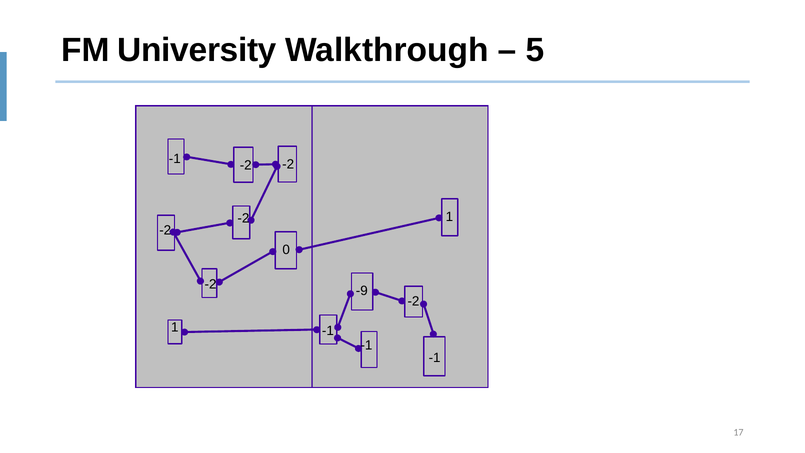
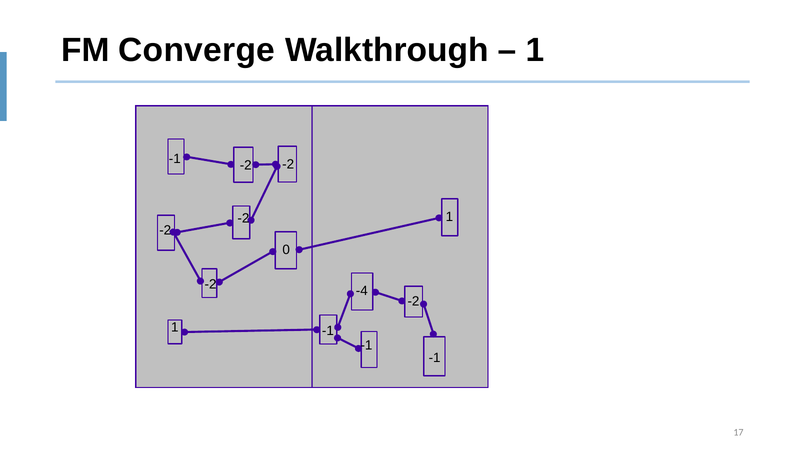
University: University -> Converge
5 at (535, 50): 5 -> 1
-9: -9 -> -4
